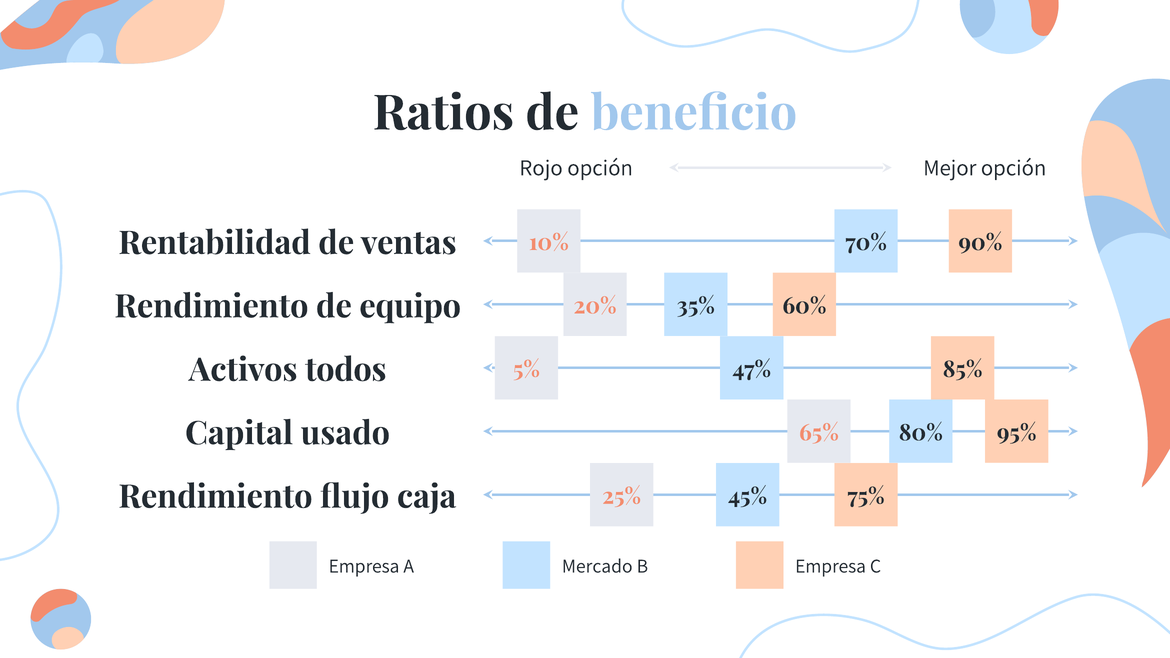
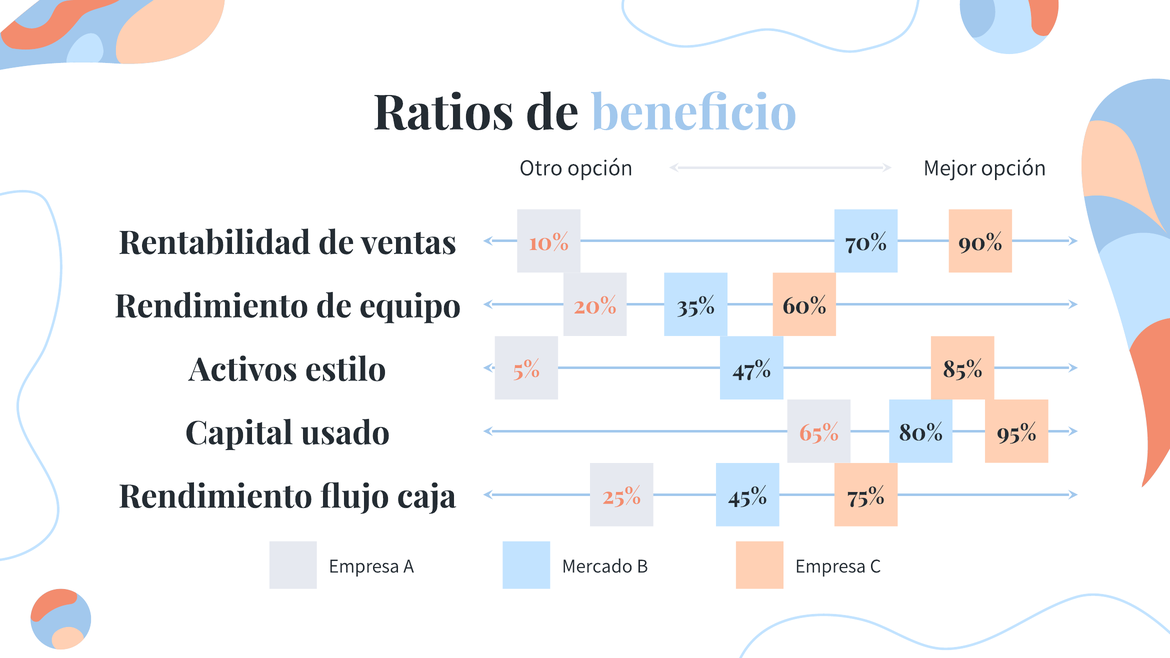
Rojo: Rojo -> Otro
todos: todos -> estilo
